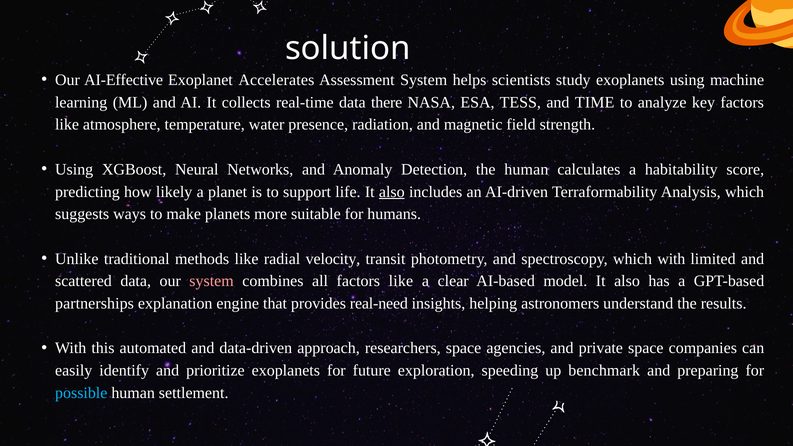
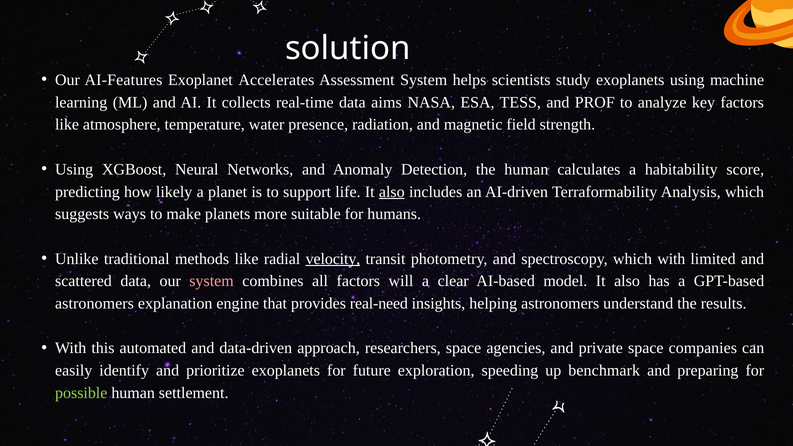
AI-Effective: AI-Effective -> AI-Features
there: there -> aims
TIME: TIME -> PROF
velocity underline: none -> present
all factors like: like -> will
partnerships at (95, 304): partnerships -> astronomers
possible colour: light blue -> light green
